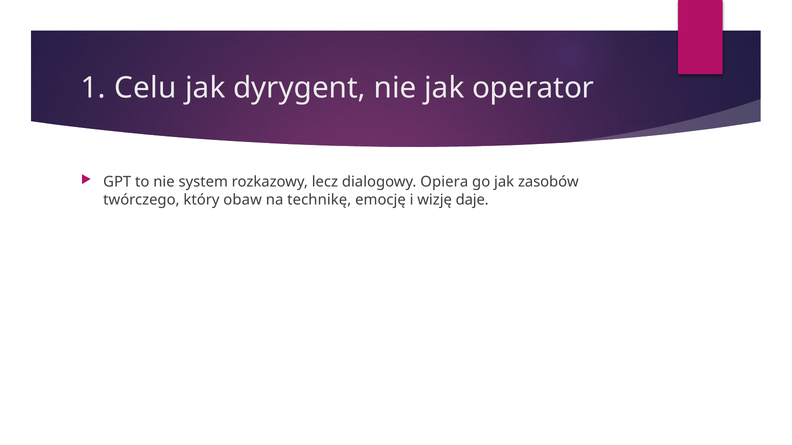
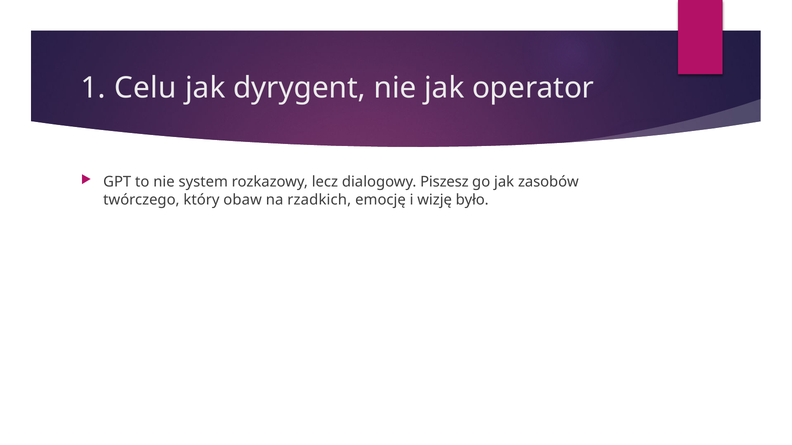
Opiera: Opiera -> Piszesz
technikę: technikę -> rzadkich
daje: daje -> było
